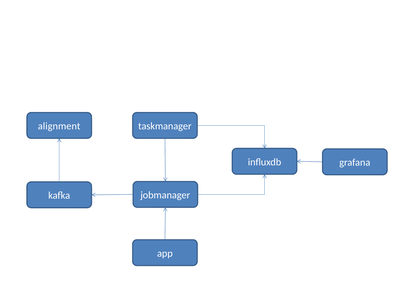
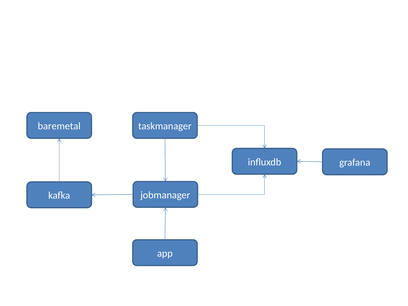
alignment: alignment -> baremetal
